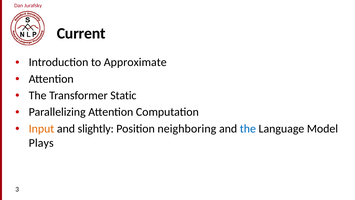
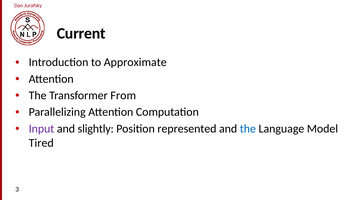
Static: Static -> From
Input colour: orange -> purple
neighboring: neighboring -> represented
Plays: Plays -> Tired
